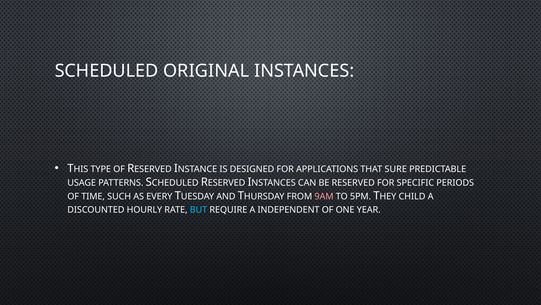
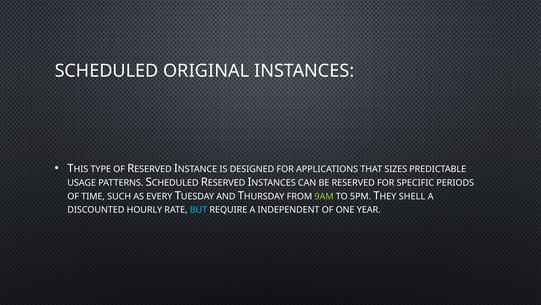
SURE: SURE -> SIZES
9AM colour: pink -> light green
CHILD: CHILD -> SHELL
